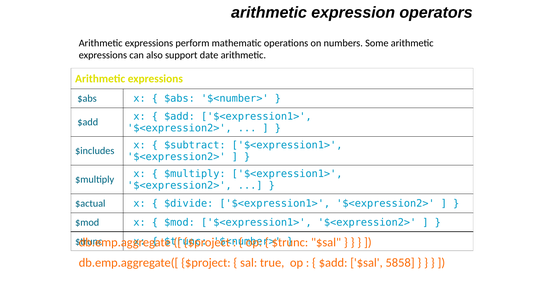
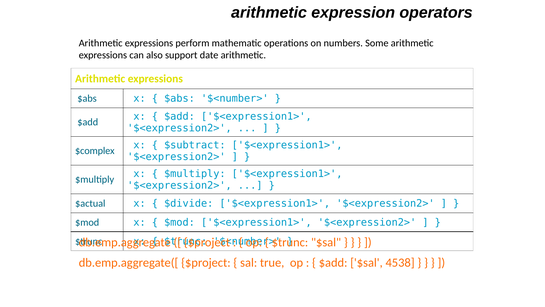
$includes: $includes -> $complex
5858: 5858 -> 4538
